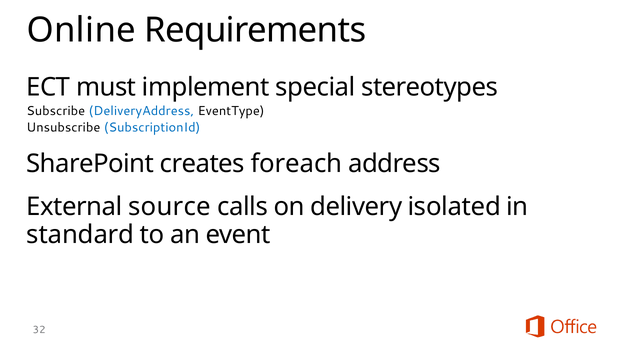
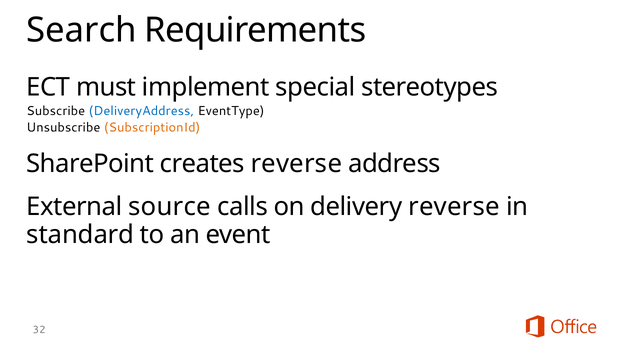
Online: Online -> Search
SubscriptionId colour: blue -> orange
creates foreach: foreach -> reverse
delivery isolated: isolated -> reverse
